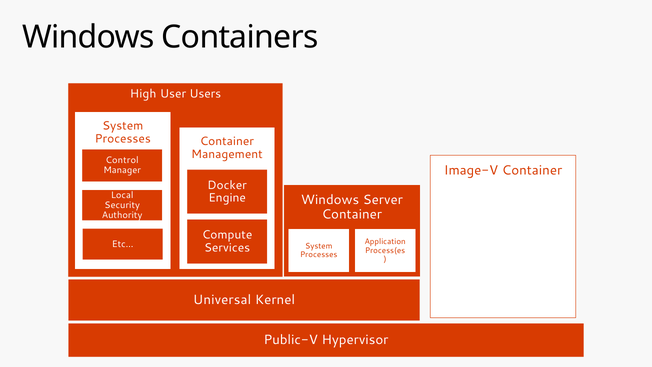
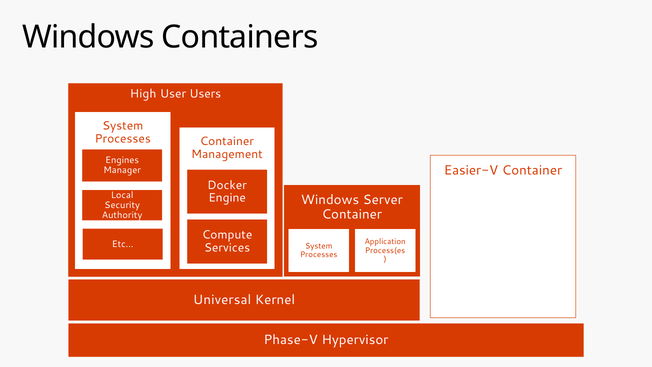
Control: Control -> Engines
Image-V: Image-V -> Easier-V
Public-V: Public-V -> Phase-V
